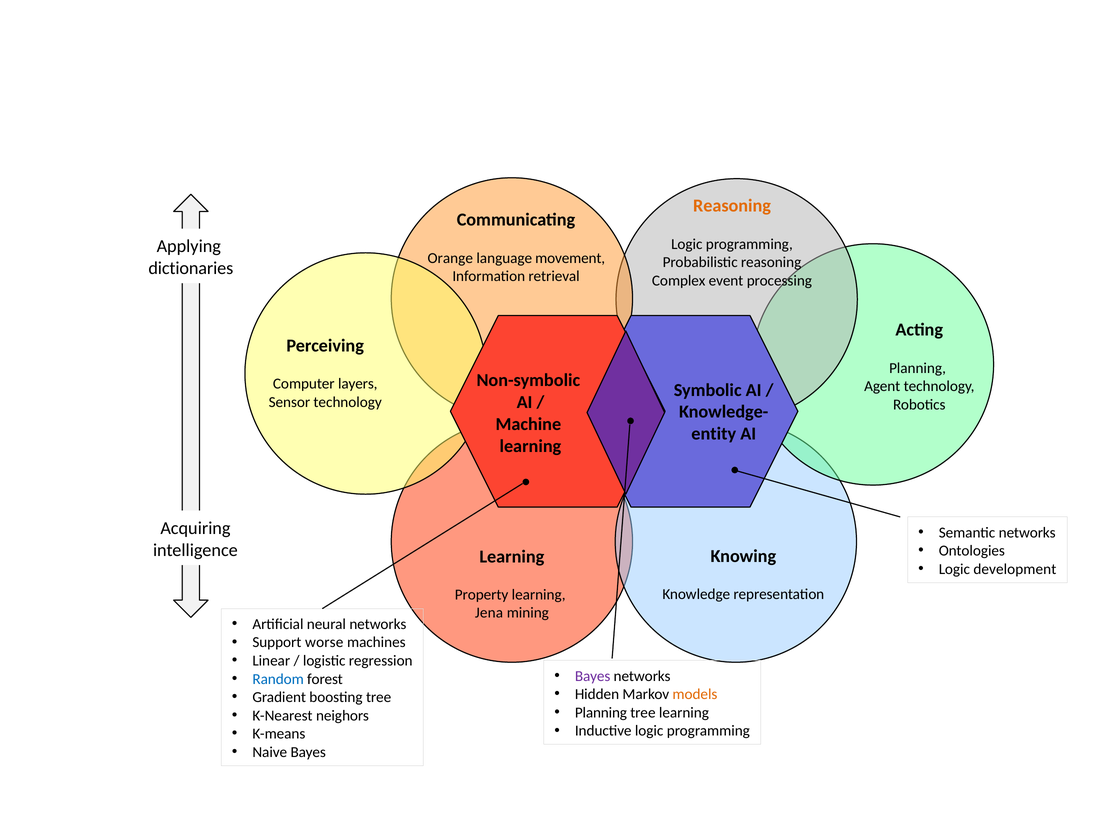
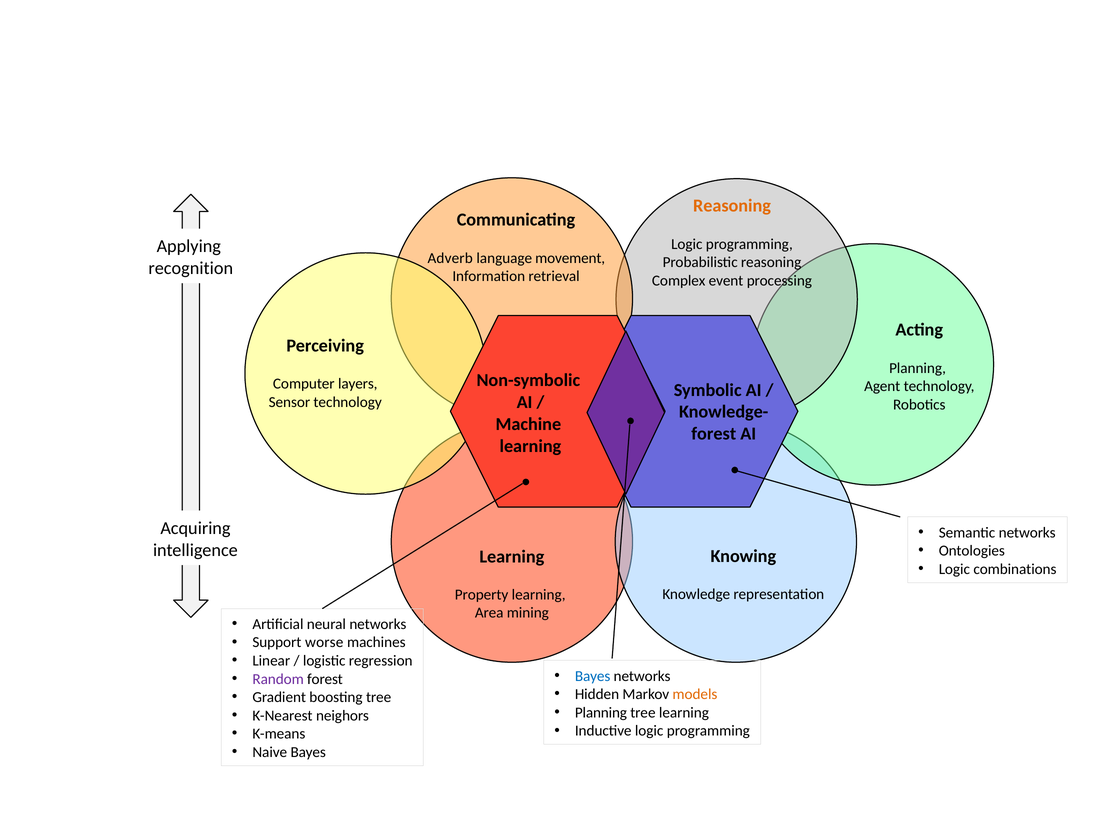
Orange: Orange -> Adverb
dictionaries: dictionaries -> recognition
entity at (714, 434): entity -> forest
development: development -> combinations
Jena: Jena -> Area
Bayes at (593, 676) colour: purple -> blue
Random colour: blue -> purple
